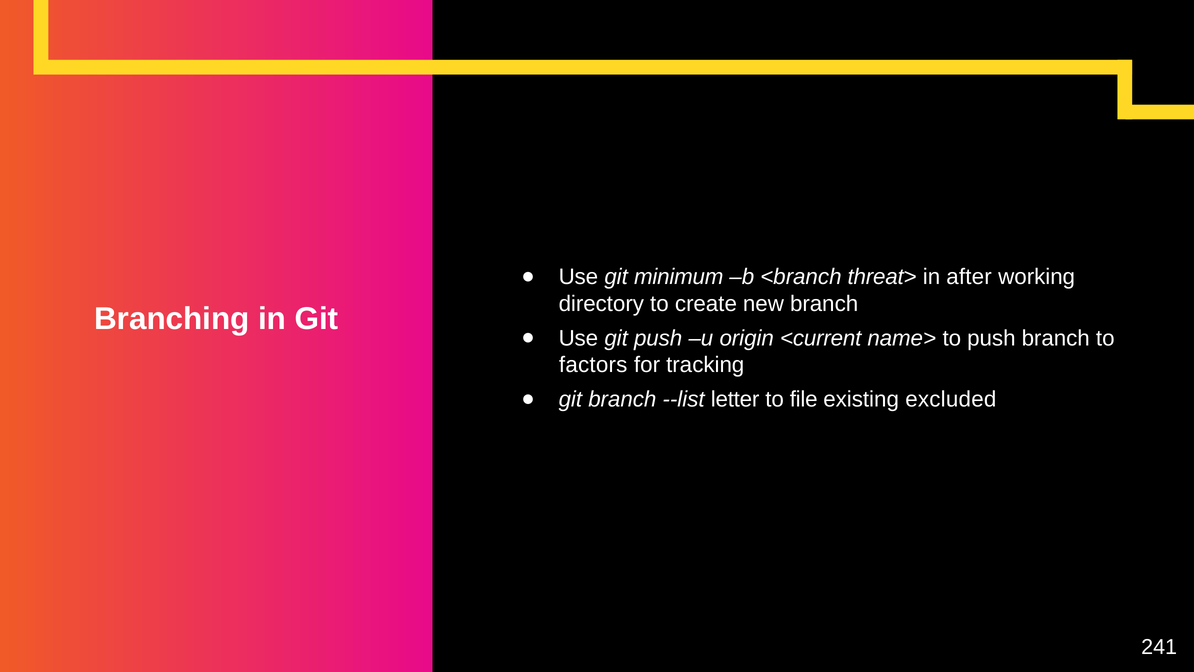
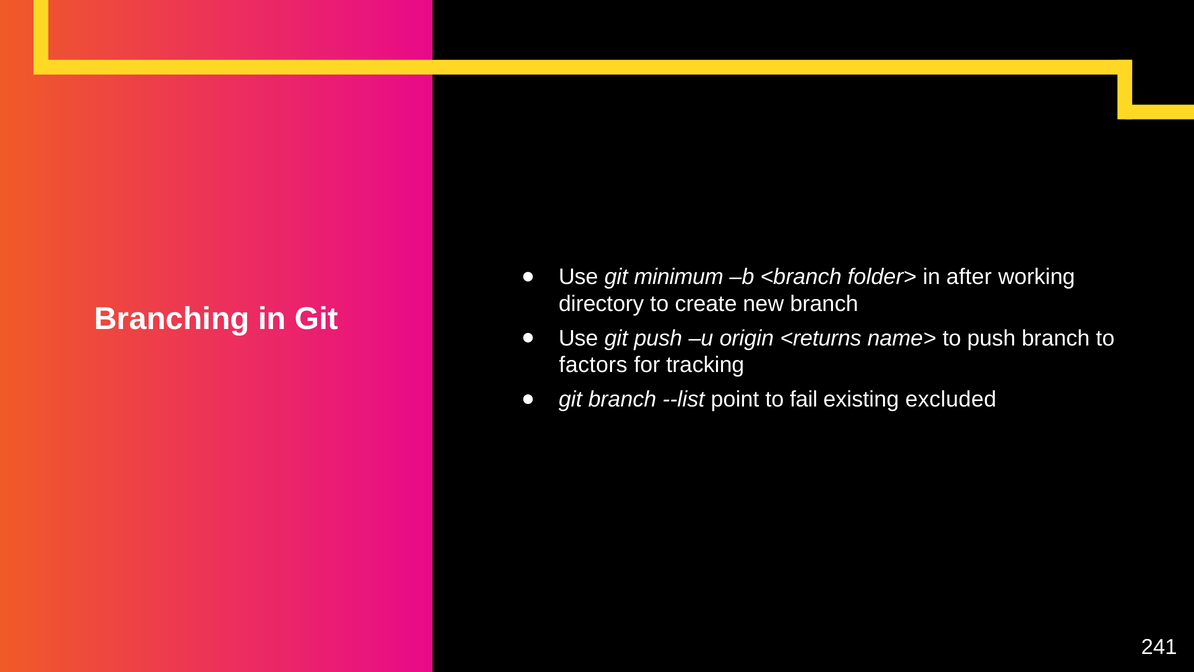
threat>: threat> -> folder>
<current: <current -> <returns
letter: letter -> point
file: file -> fail
